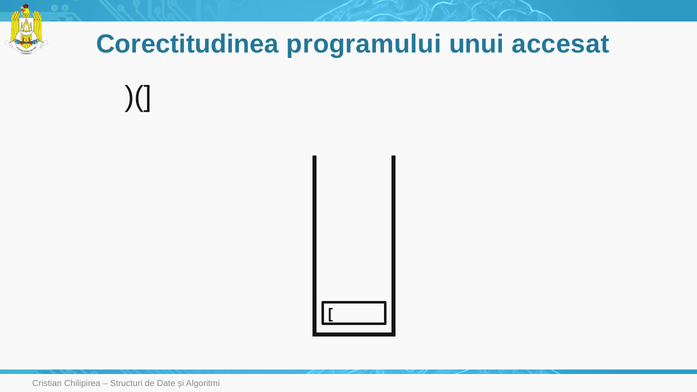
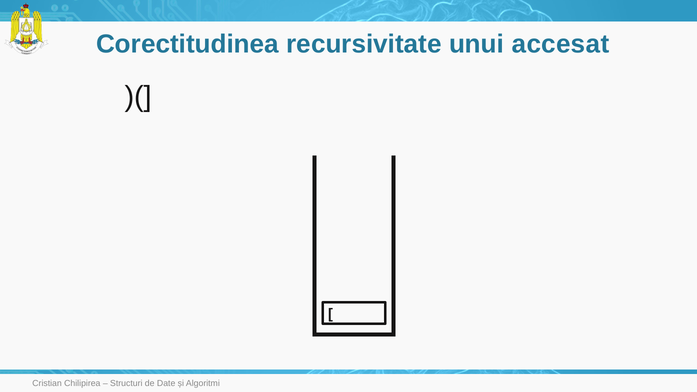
programului: programului -> recursivitate
